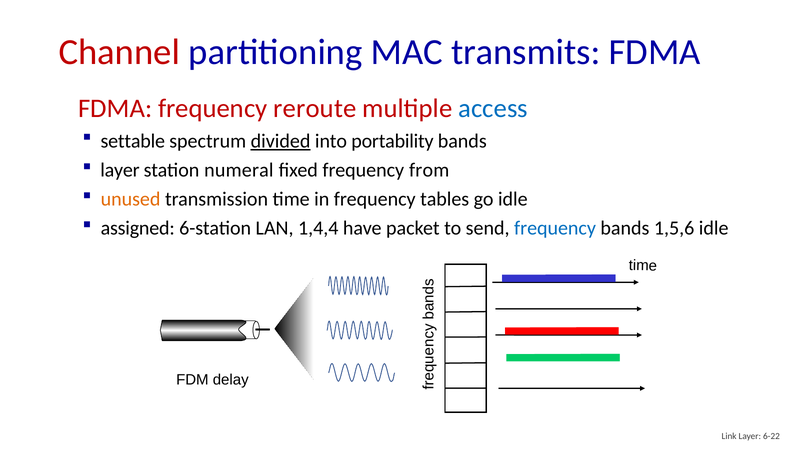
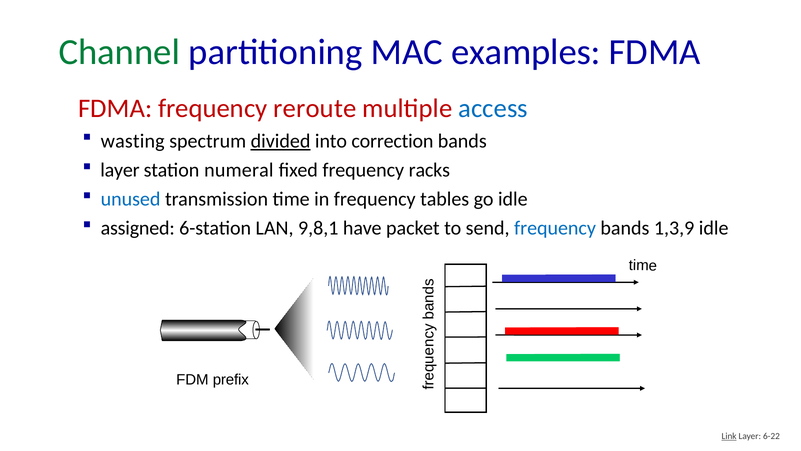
Channel colour: red -> green
transmits: transmits -> examples
settable: settable -> wasting
portability: portability -> correction
from: from -> racks
unused colour: orange -> blue
1,4,4: 1,4,4 -> 9,8,1
1,5,6: 1,5,6 -> 1,3,9
delay: delay -> prefix
Link underline: none -> present
